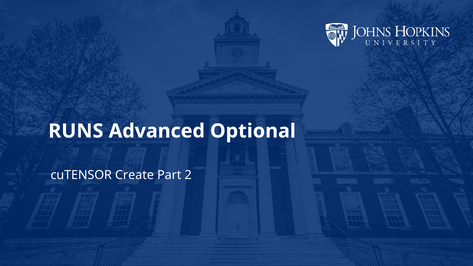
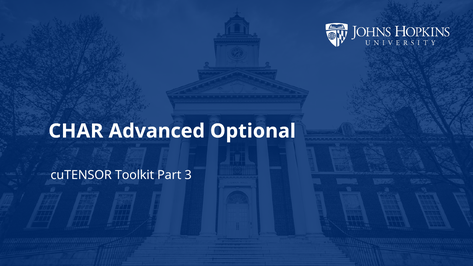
RUNS: RUNS -> CHAR
Create: Create -> Toolkit
2: 2 -> 3
